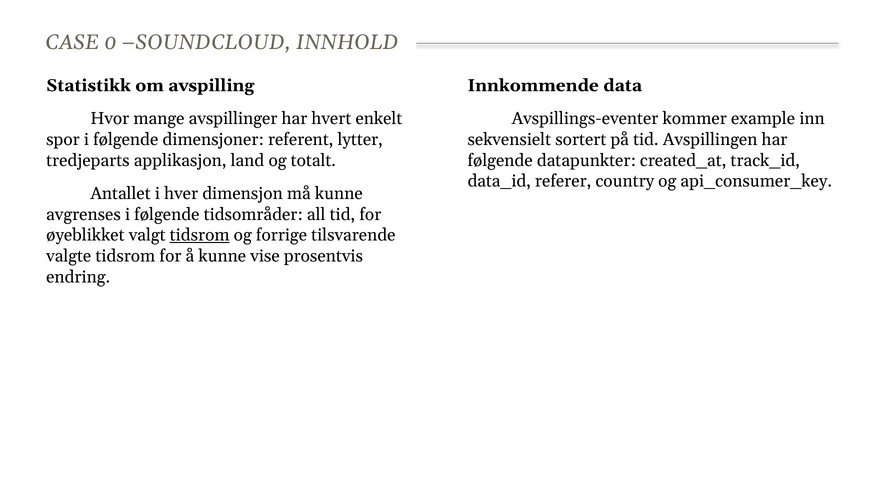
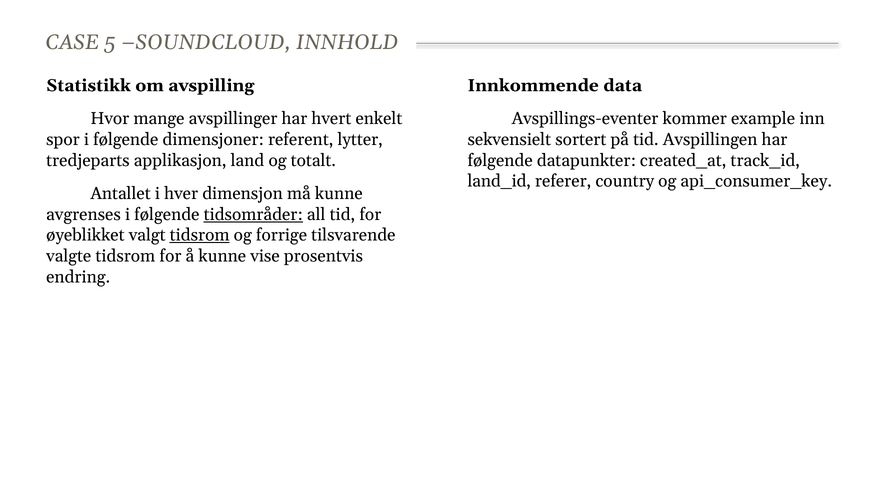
0: 0 -> 5
data_id: data_id -> land_id
tidsområder underline: none -> present
